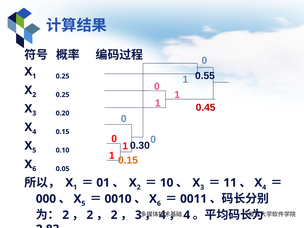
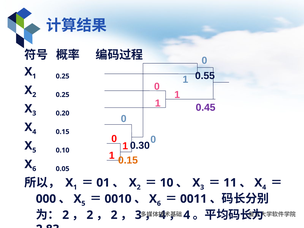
0.45 colour: red -> purple
